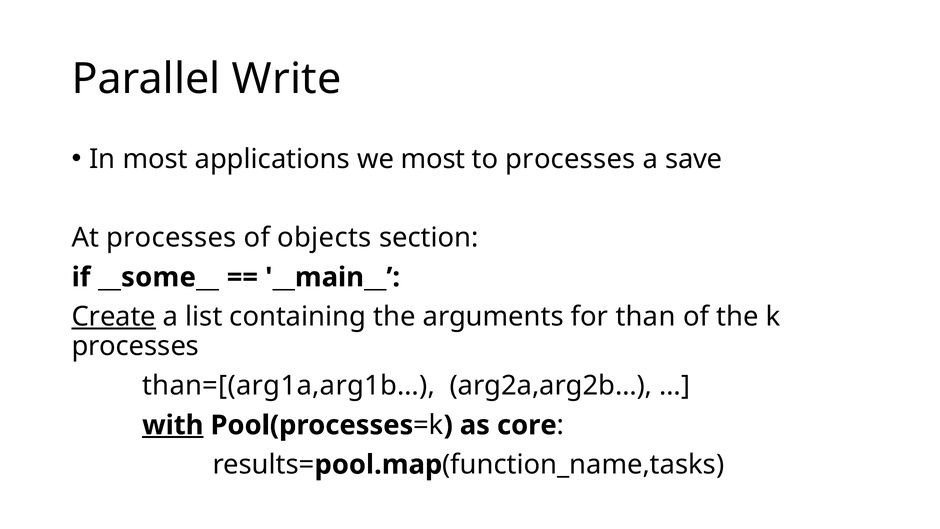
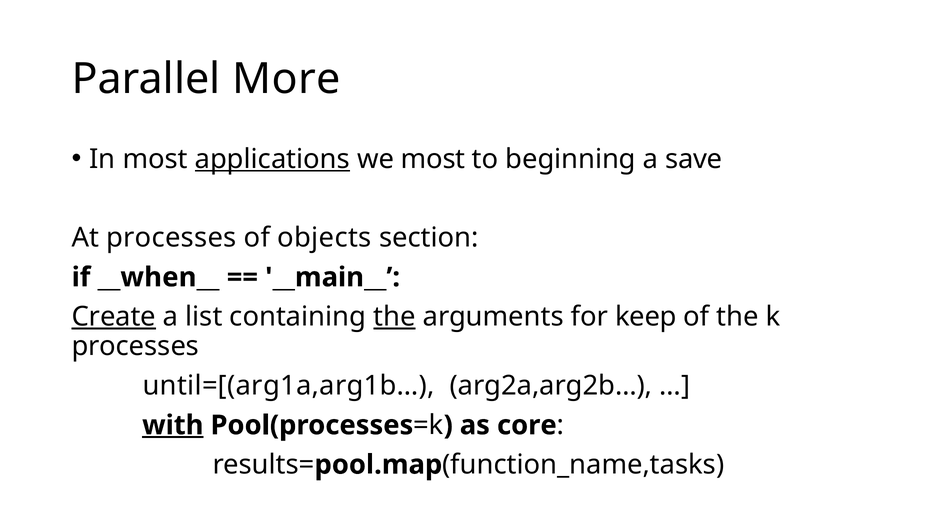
Write: Write -> More
applications underline: none -> present
to processes: processes -> beginning
__some__: __some__ -> __when__
the at (394, 317) underline: none -> present
than: than -> keep
than=[(arg1a,arg1b…: than=[(arg1a,arg1b… -> until=[(arg1a,arg1b…
